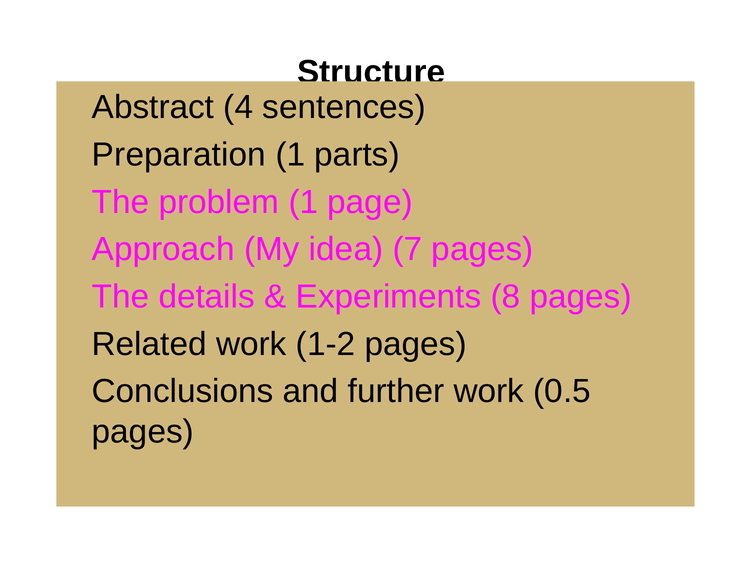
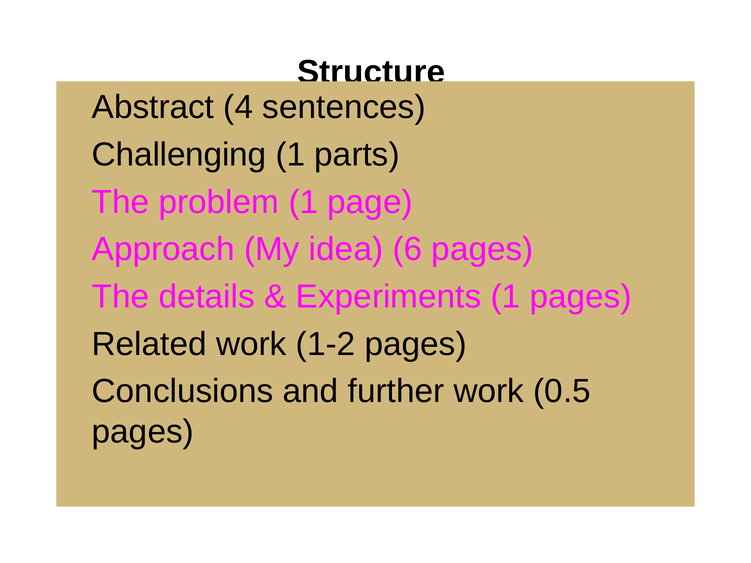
Preparation: Preparation -> Challenging
7: 7 -> 6
Experiments 8: 8 -> 1
